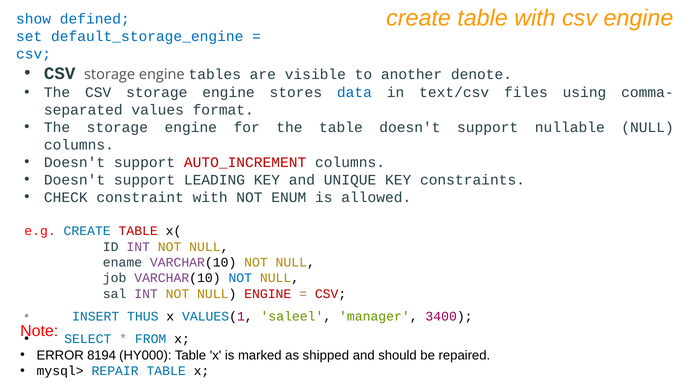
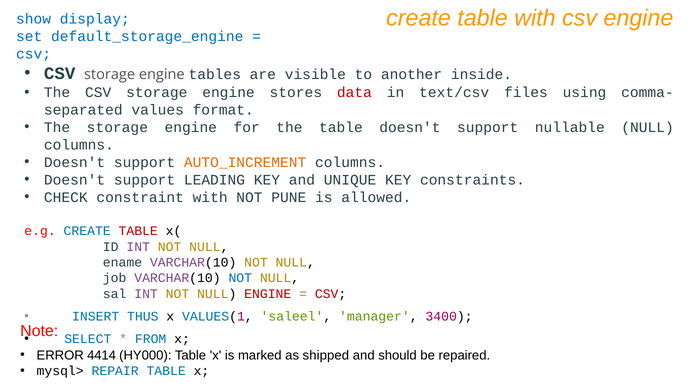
defined: defined -> display
denote: denote -> inside
data colour: blue -> red
AUTO_INCREMENT colour: red -> orange
ENUM: ENUM -> PUNE
8194: 8194 -> 4414
